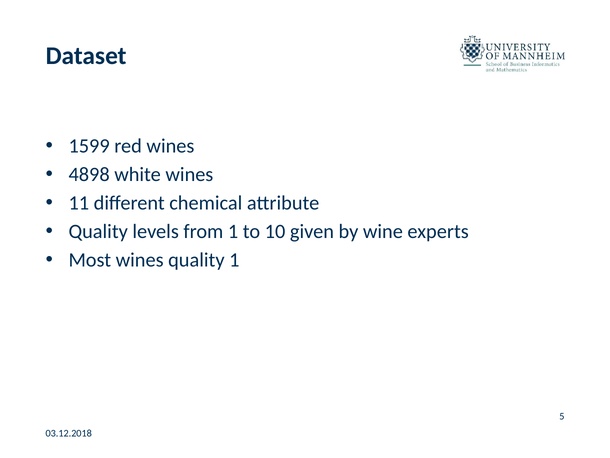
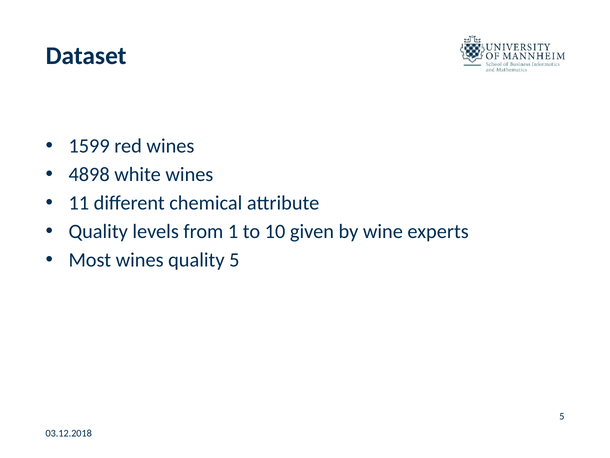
quality 1: 1 -> 5
